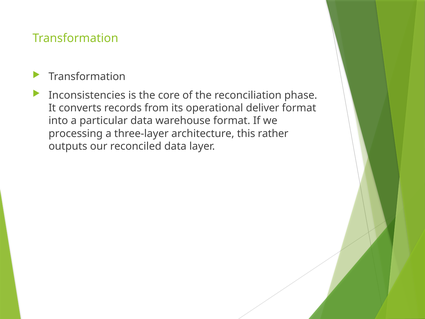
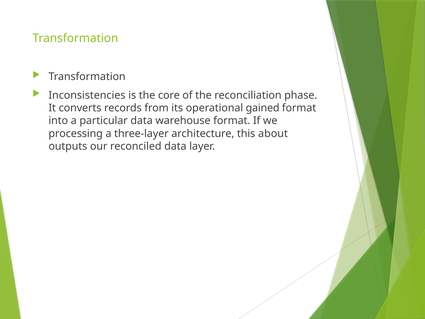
deliver: deliver -> gained
rather: rather -> about
